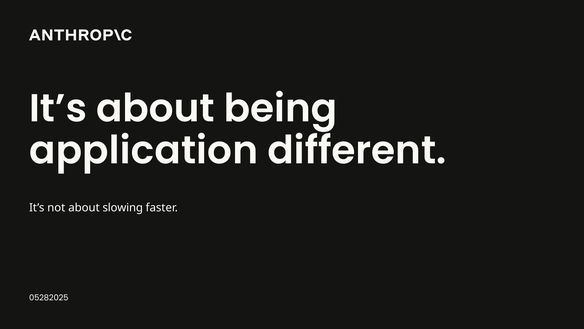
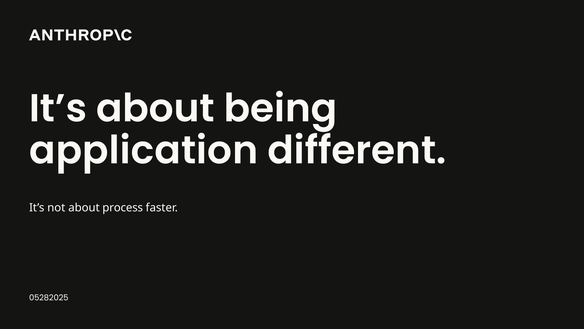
slowing: slowing -> process
